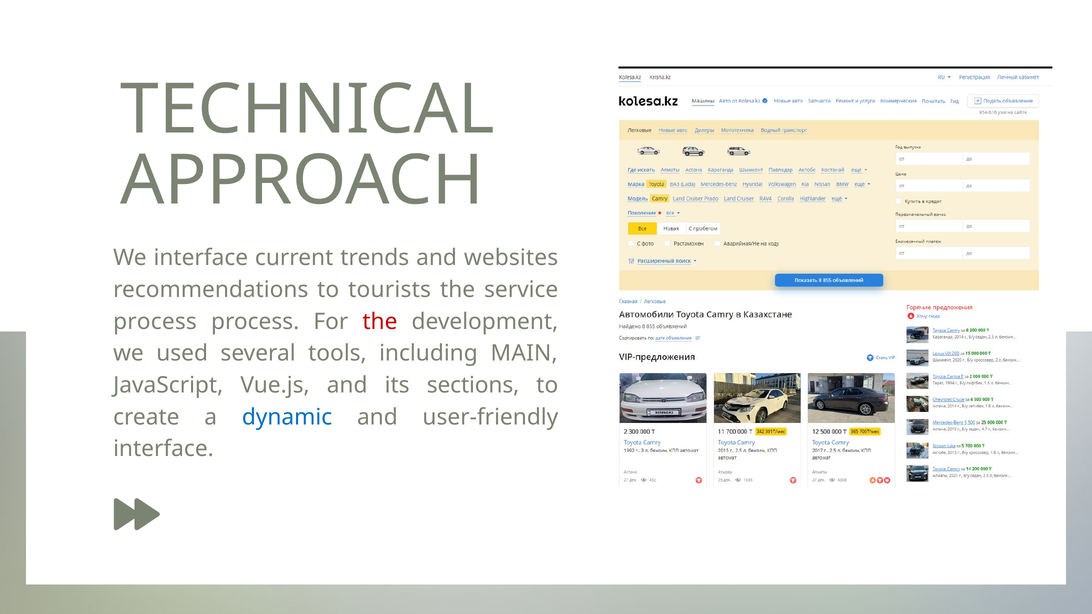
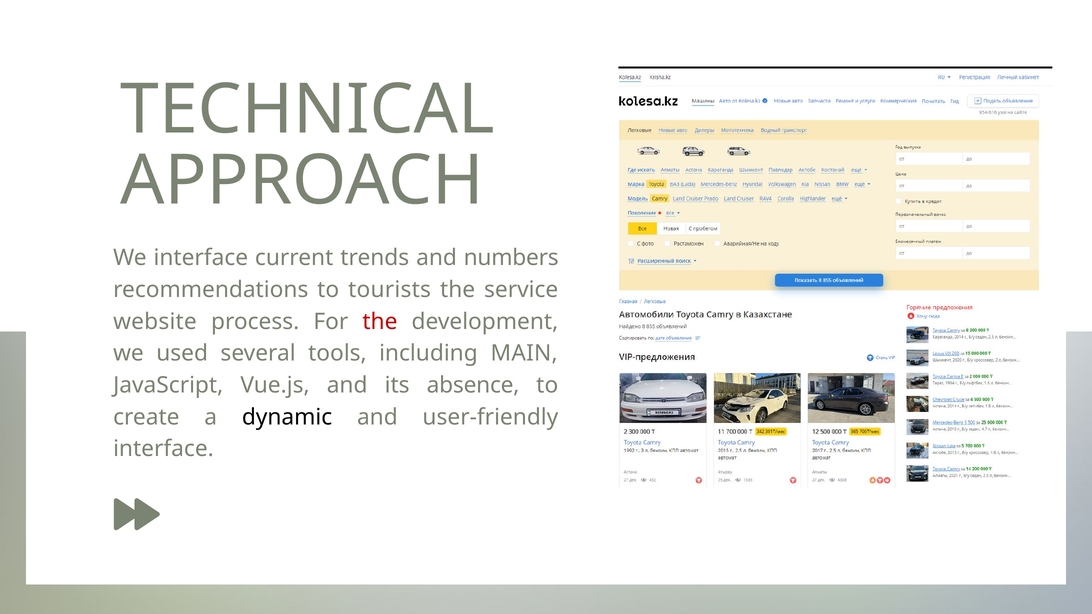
websites: websites -> numbers
process at (155, 322): process -> website
sections: sections -> absence
dynamic colour: blue -> black
